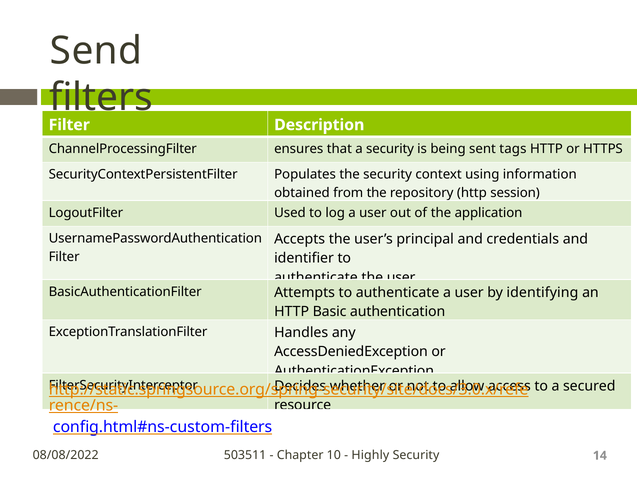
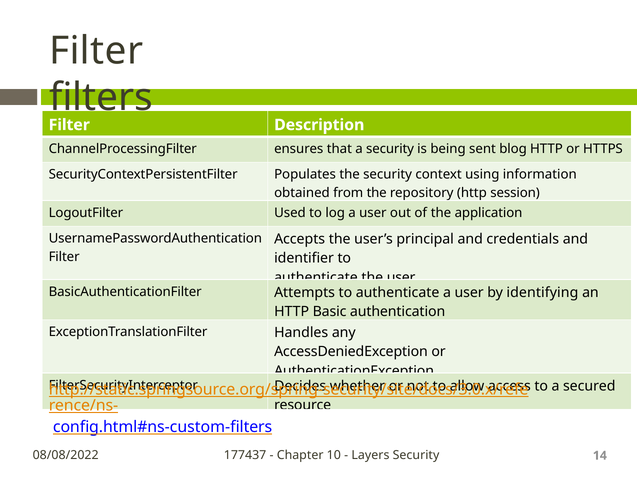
Send at (96, 51): Send -> Filter
tags: tags -> blog
503511: 503511 -> 177437
Highly: Highly -> Layers
